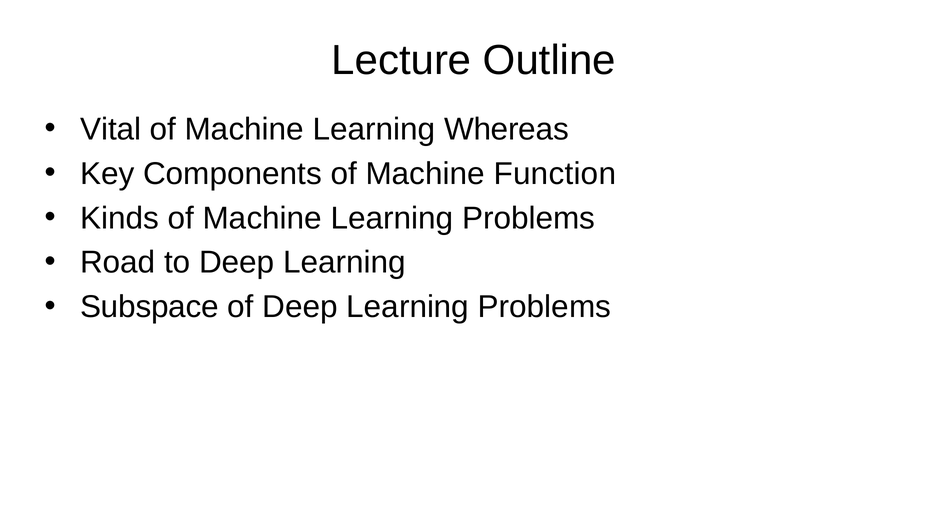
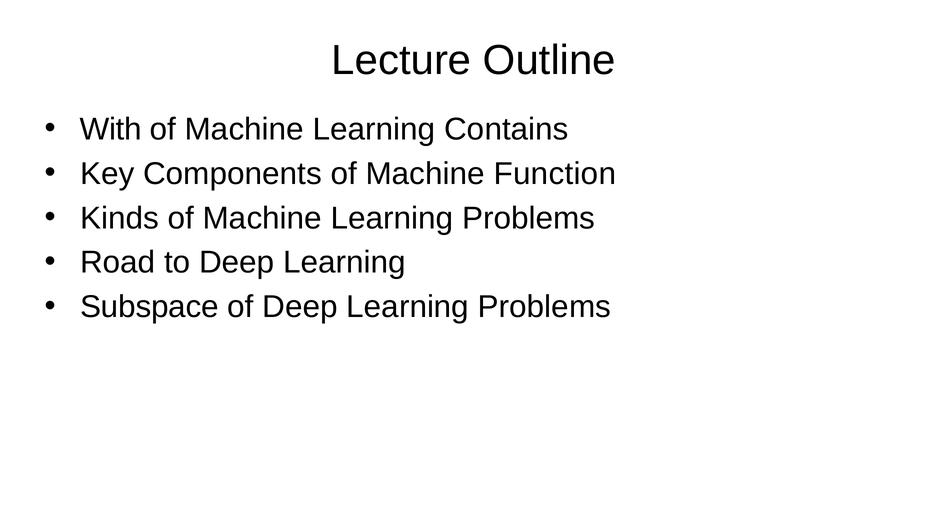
Vital: Vital -> With
Whereas: Whereas -> Contains
